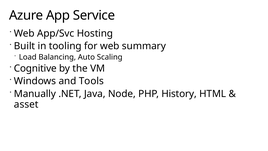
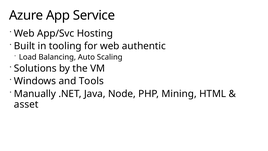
summary: summary -> authentic
Cognitive: Cognitive -> Solutions
History: History -> Mining
